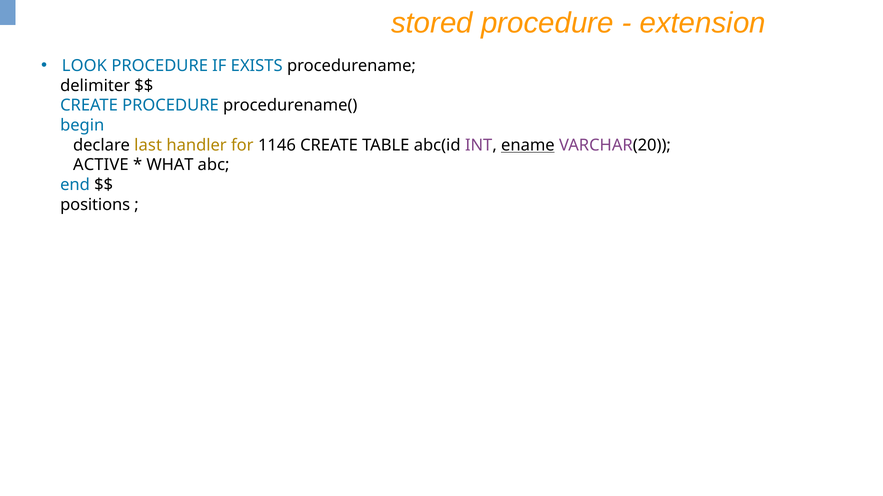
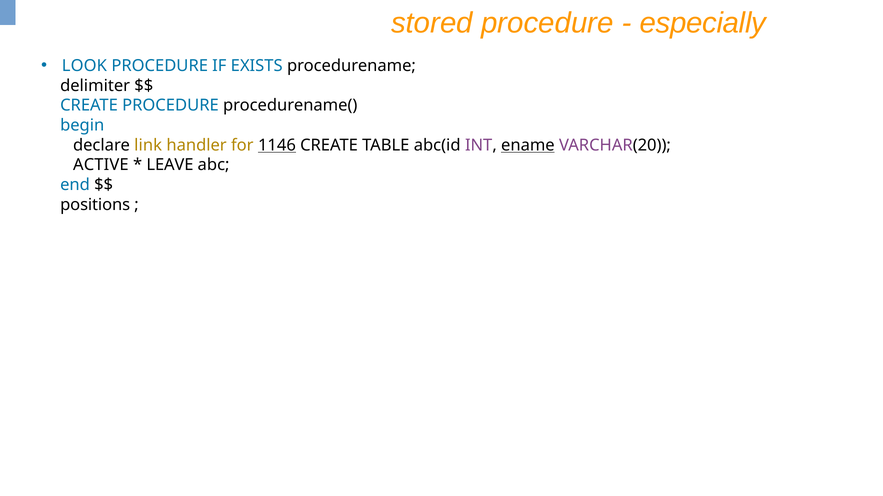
extension: extension -> especially
last: last -> link
1146 underline: none -> present
WHAT: WHAT -> LEAVE
